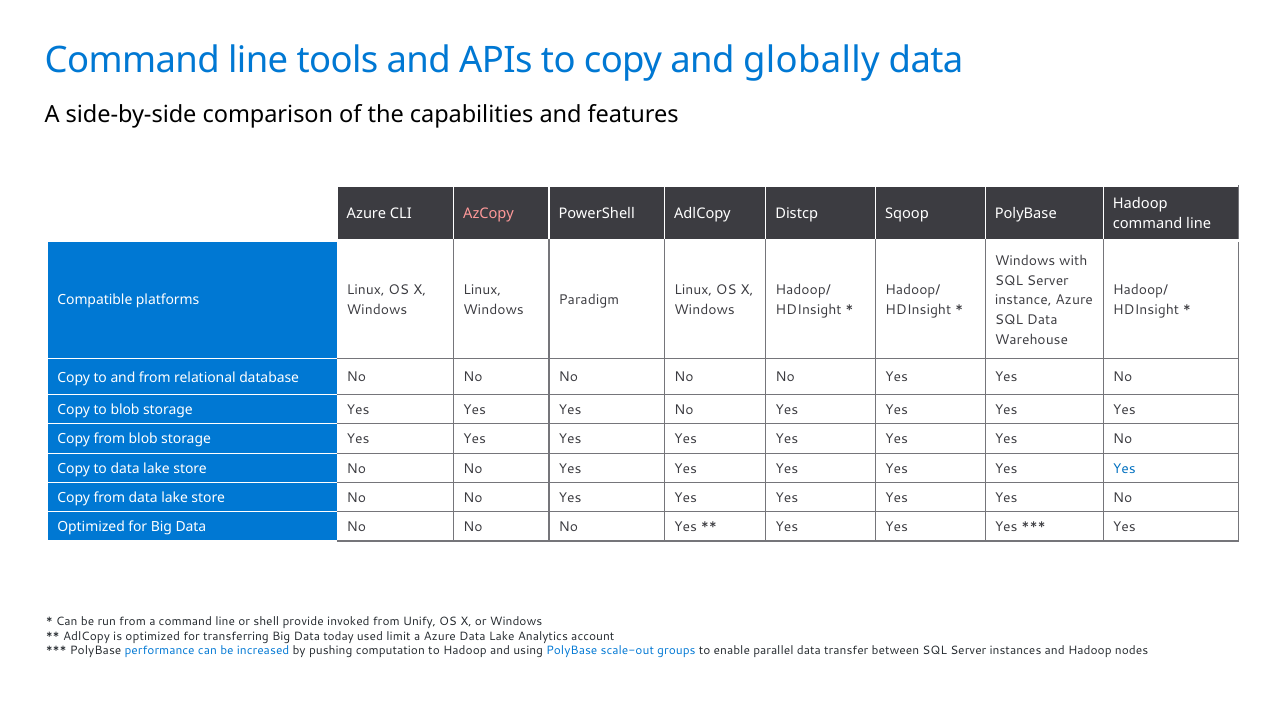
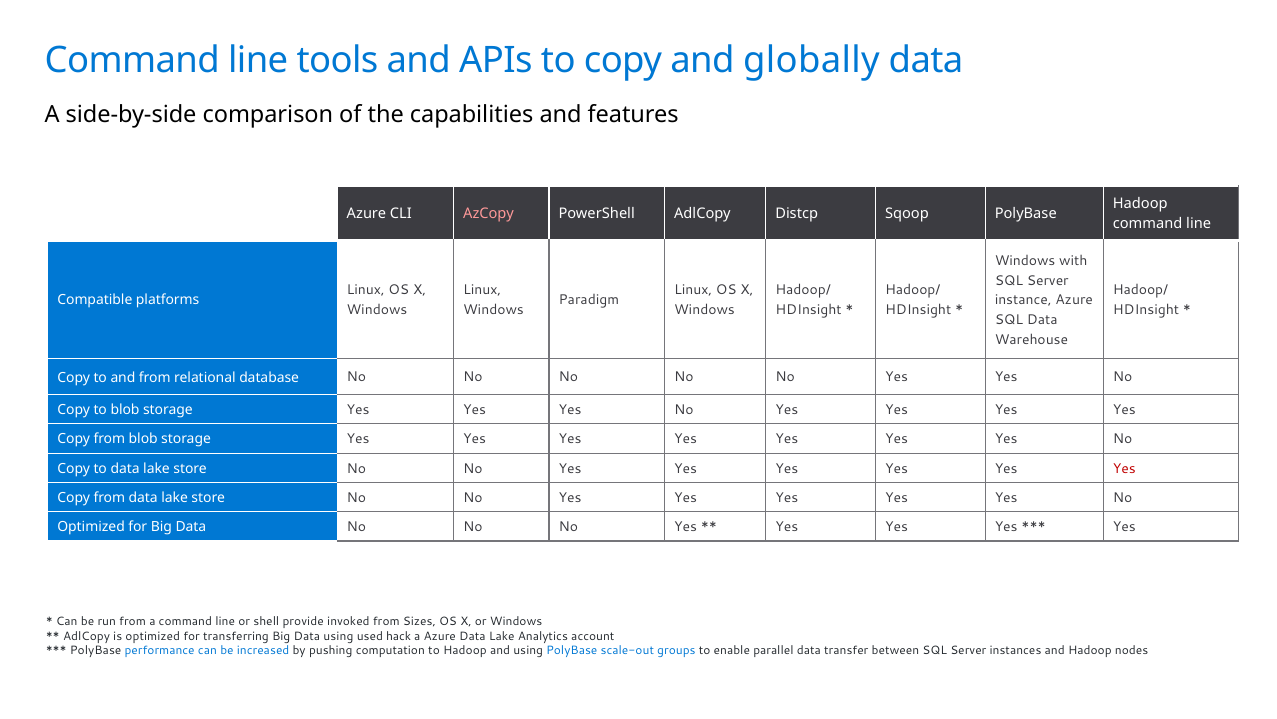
Yes at (1124, 468) colour: blue -> red
Unify: Unify -> Sizes
Data today: today -> using
limit: limit -> hack
